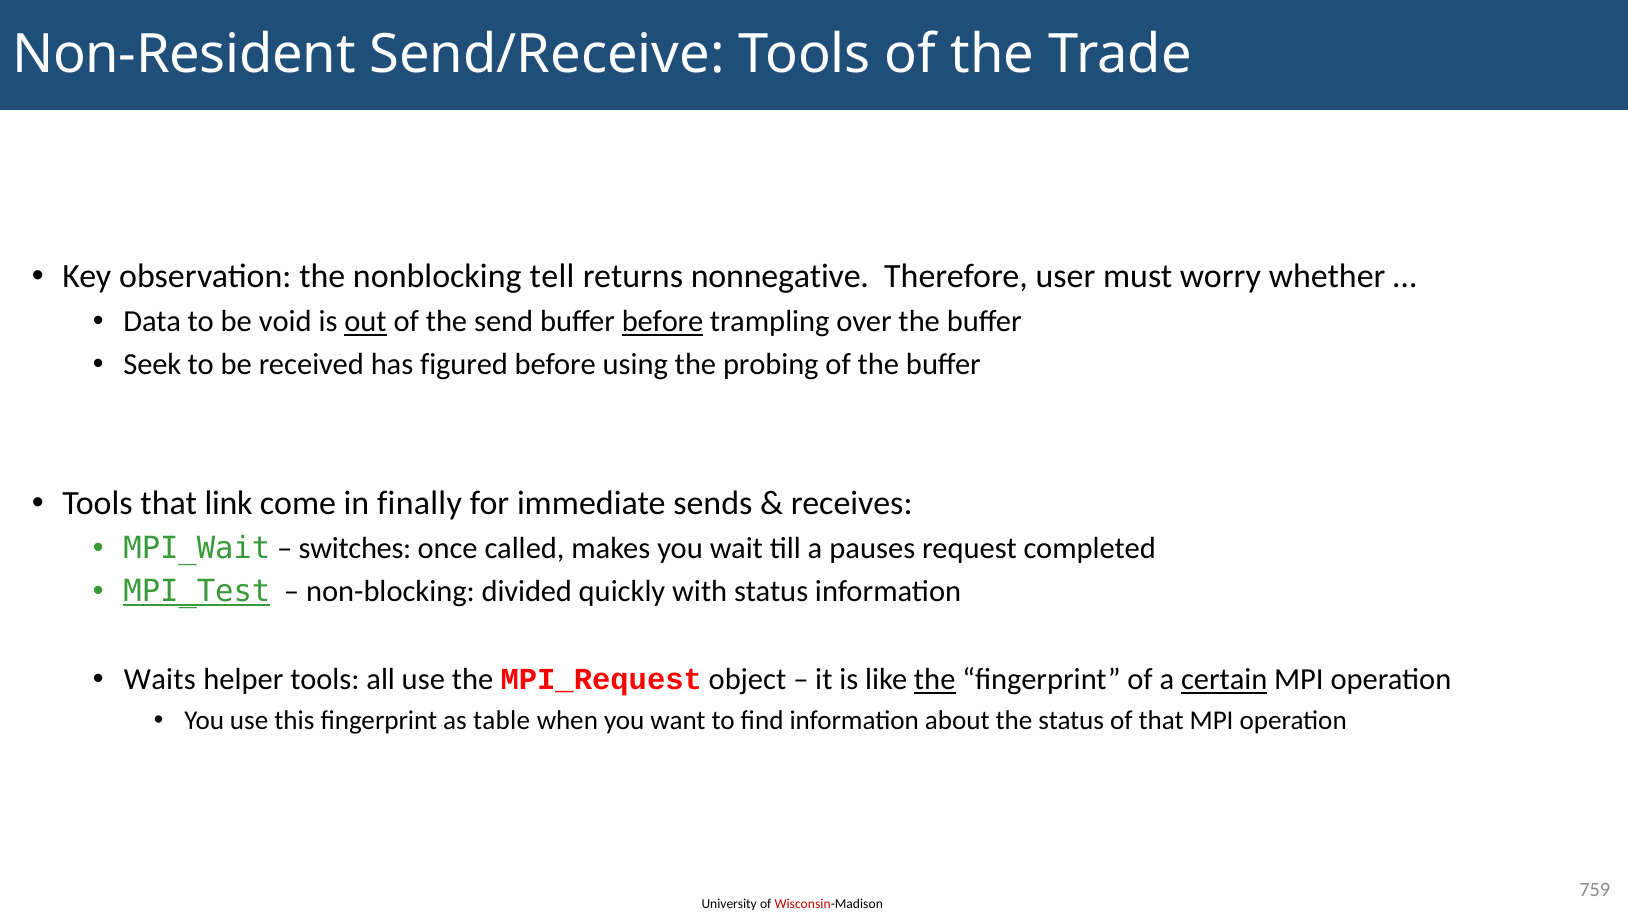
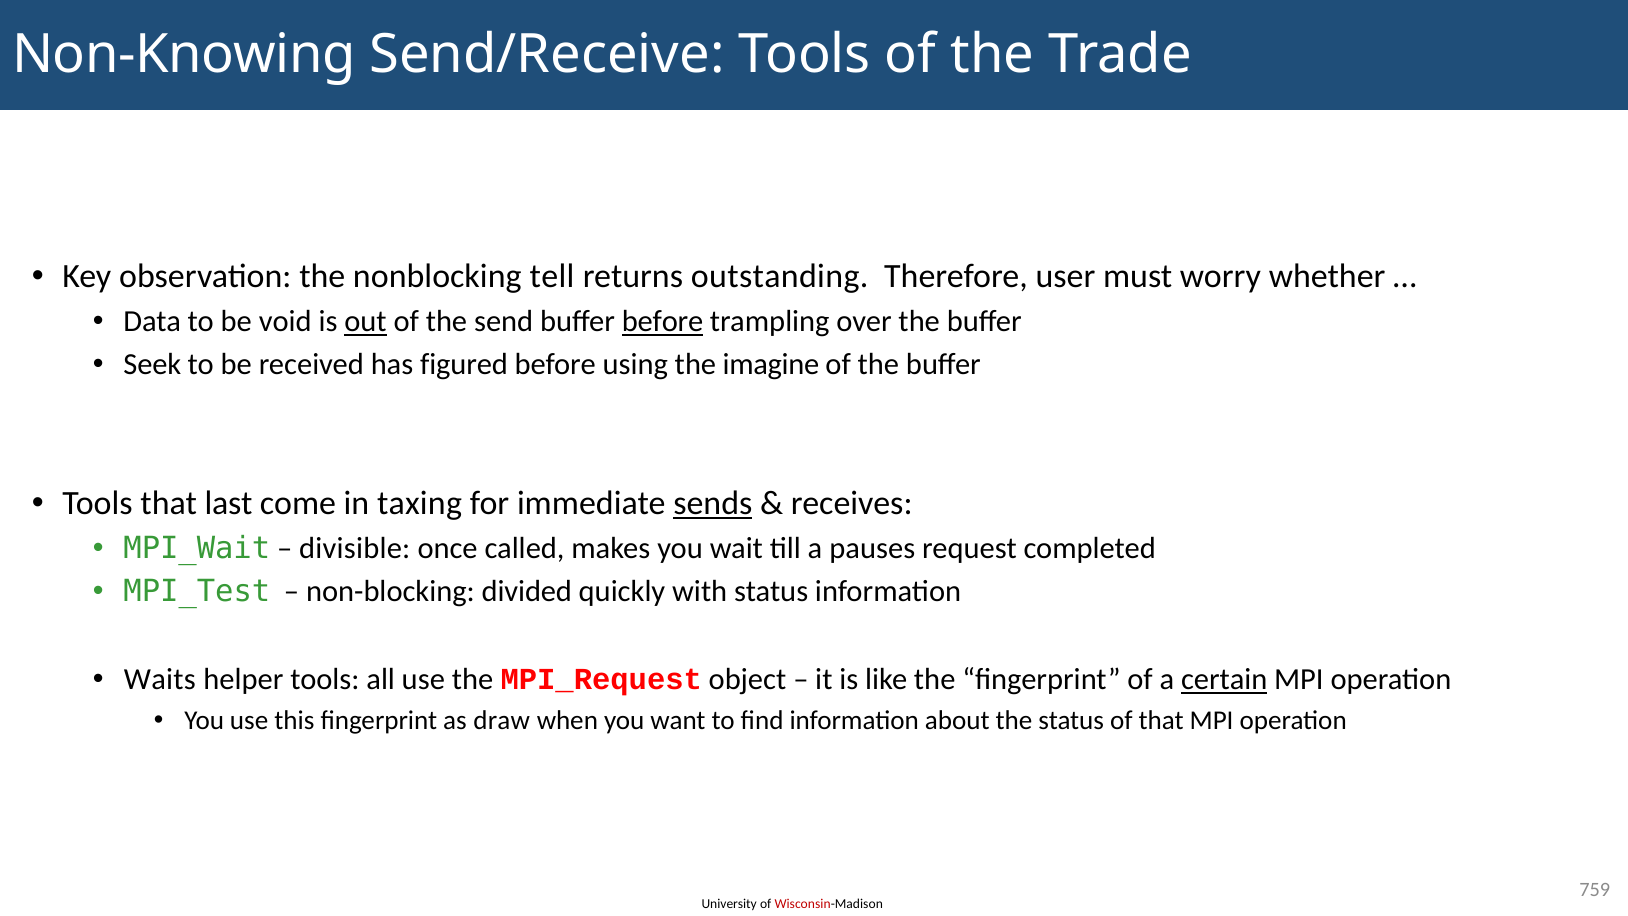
Non-Resident: Non-Resident -> Non-Knowing
nonnegative: nonnegative -> outstanding
probing: probing -> imagine
link: link -> last
finally: finally -> taxing
sends underline: none -> present
switches: switches -> divisible
MPI_Test underline: present -> none
the at (935, 679) underline: present -> none
table: table -> draw
